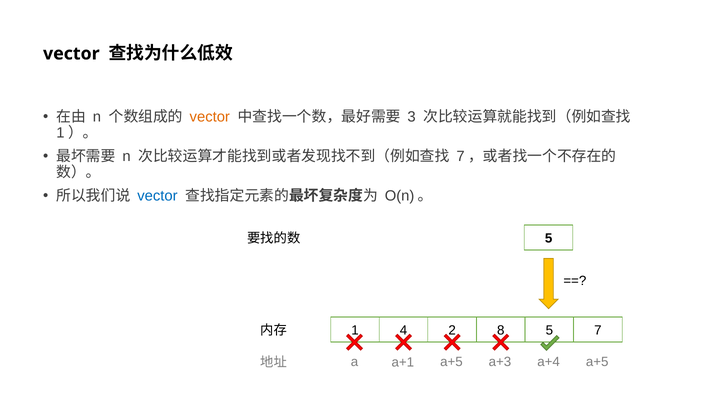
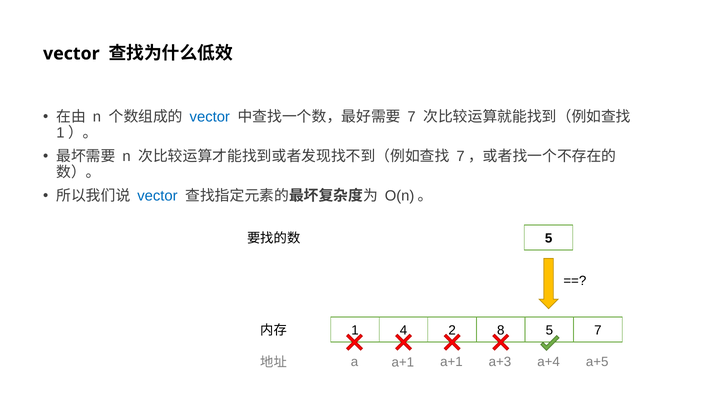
vector at (210, 117) colour: orange -> blue
3 at (412, 117): 3 -> 7
a+1 a+5: a+5 -> a+1
